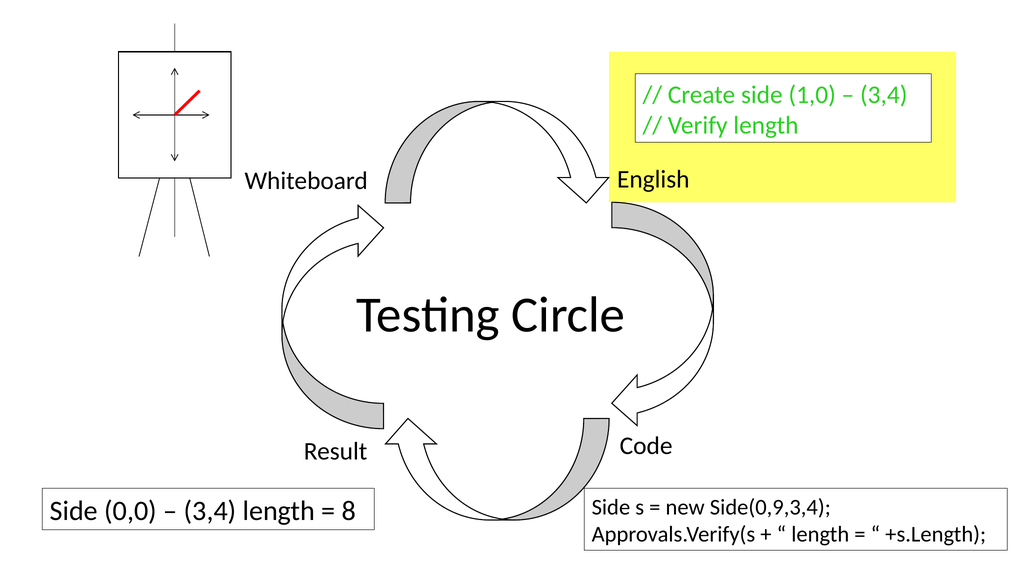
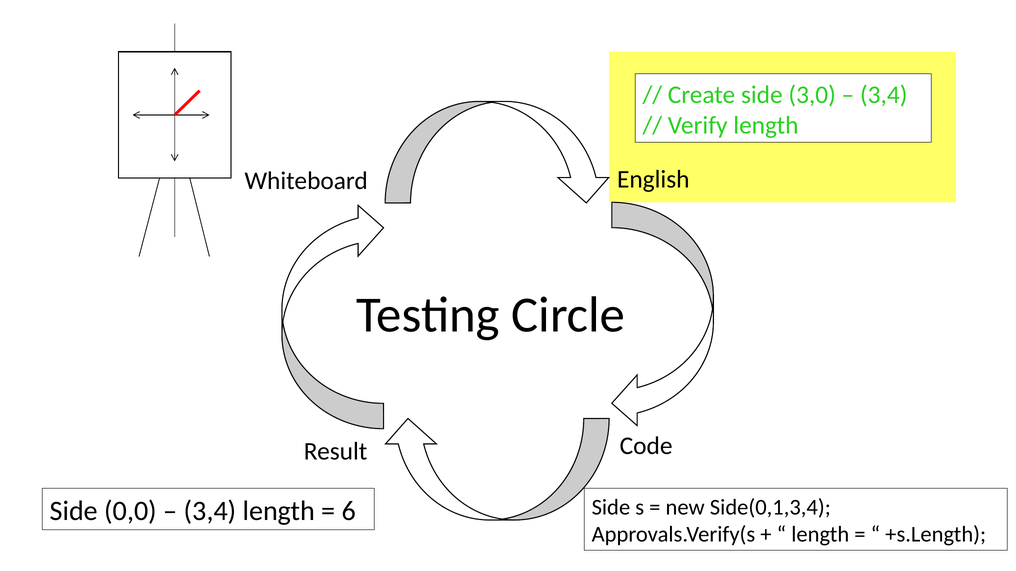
1,0: 1,0 -> 3,0
Side(0,9,3,4: Side(0,9,3,4 -> Side(0,1,3,4
8: 8 -> 6
